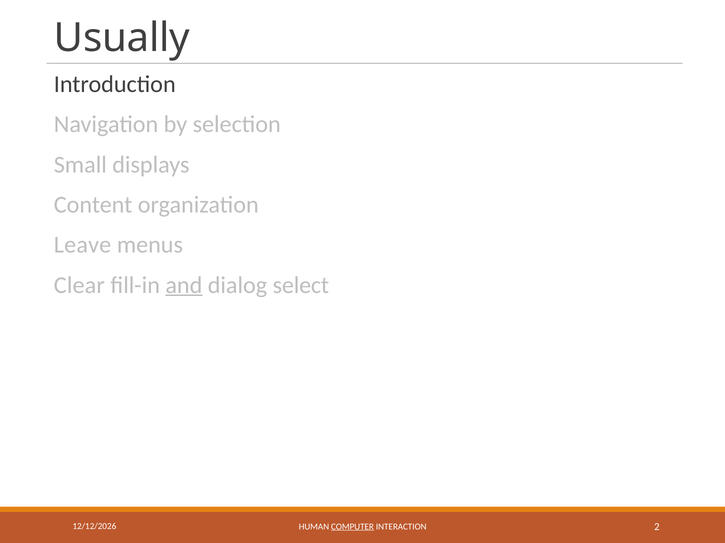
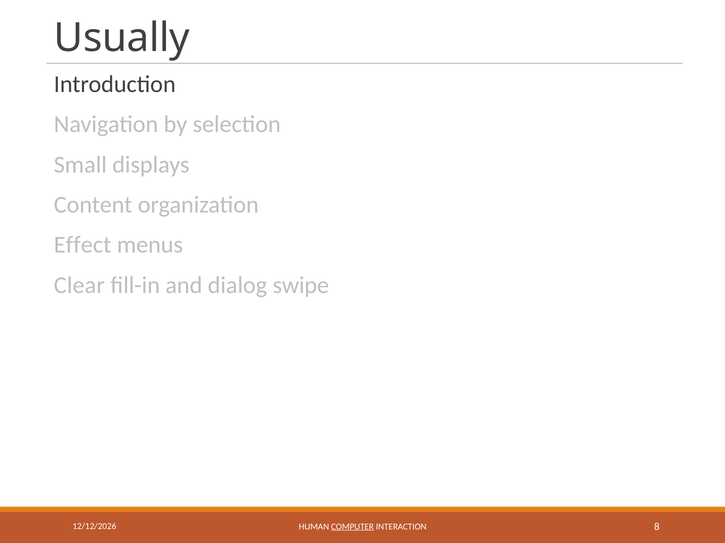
Leave: Leave -> Effect
and underline: present -> none
select: select -> swipe
2: 2 -> 8
